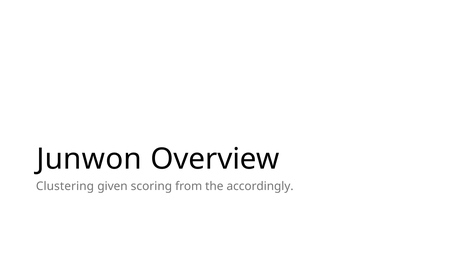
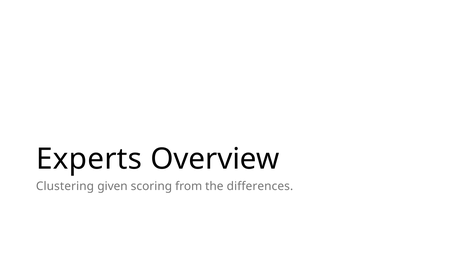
Junwon: Junwon -> Experts
accordingly: accordingly -> differences
